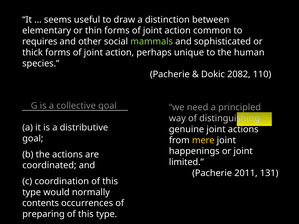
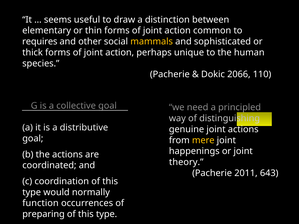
mammals colour: light green -> yellow
2082: 2082 -> 2066
limited: limited -> theory
131: 131 -> 643
contents: contents -> function
